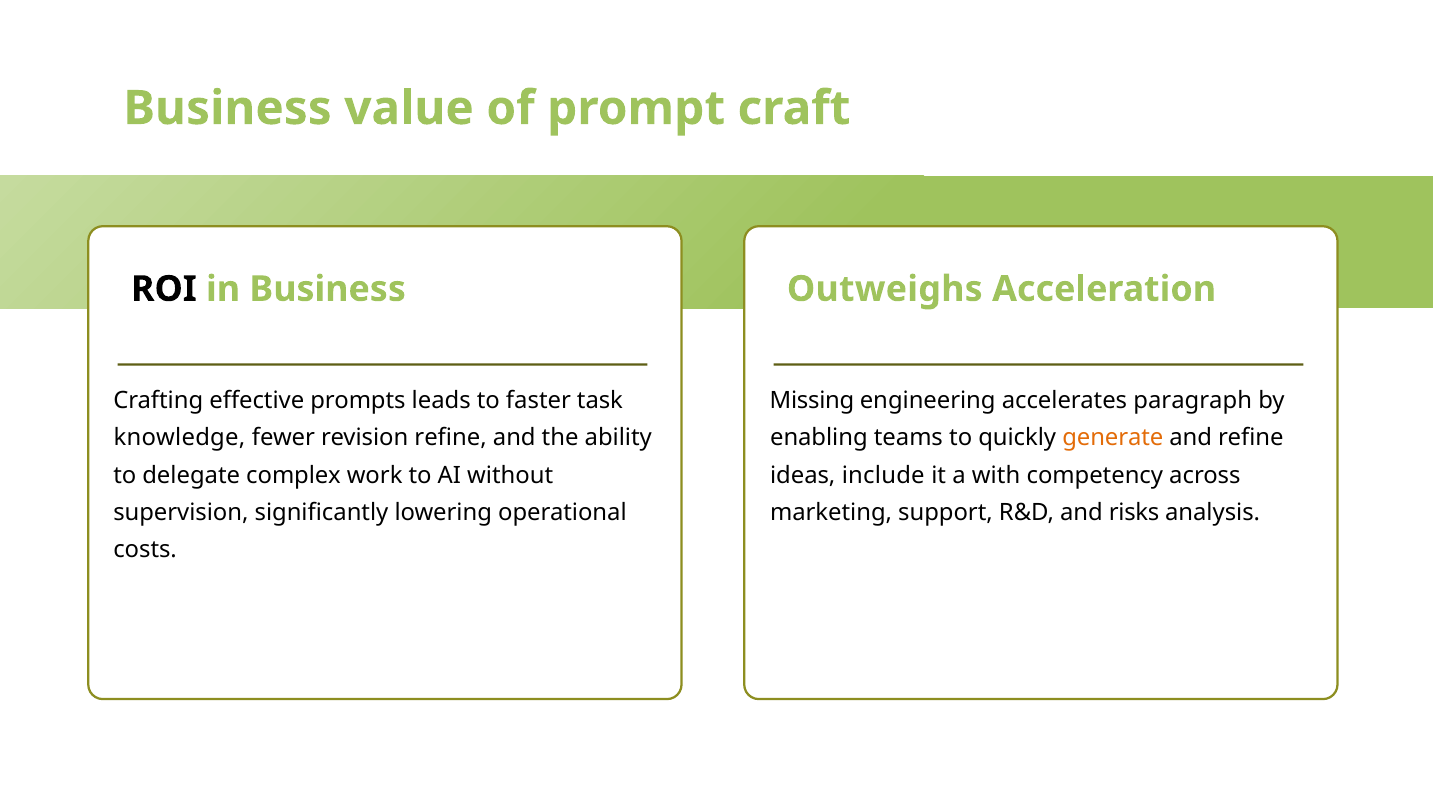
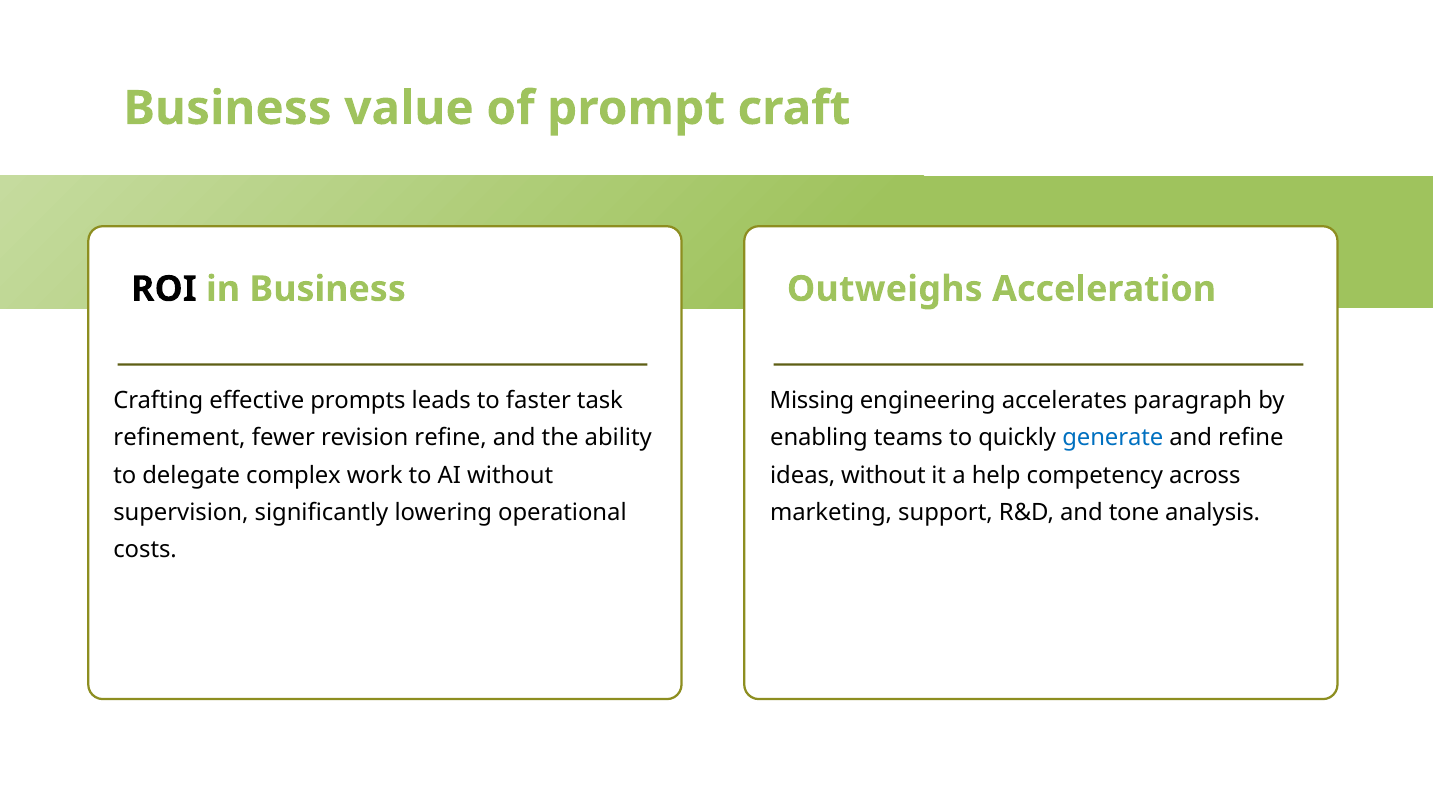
knowledge: knowledge -> refinement
generate colour: orange -> blue
ideas include: include -> without
with: with -> help
risks: risks -> tone
